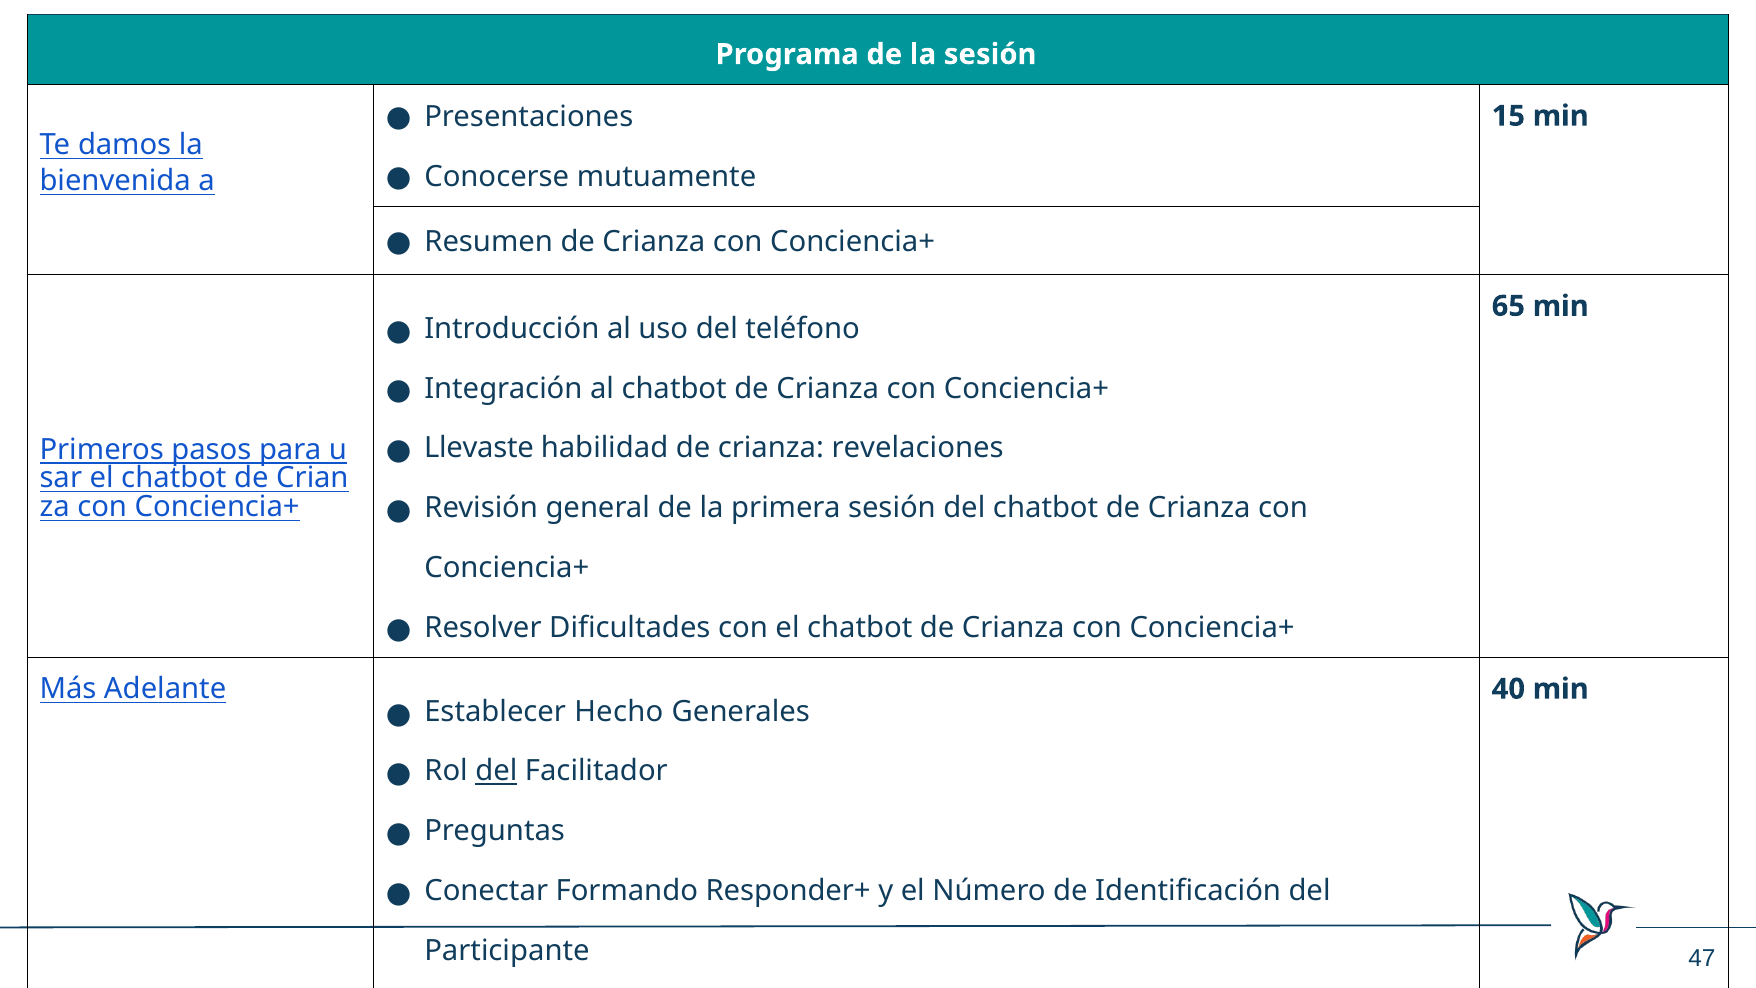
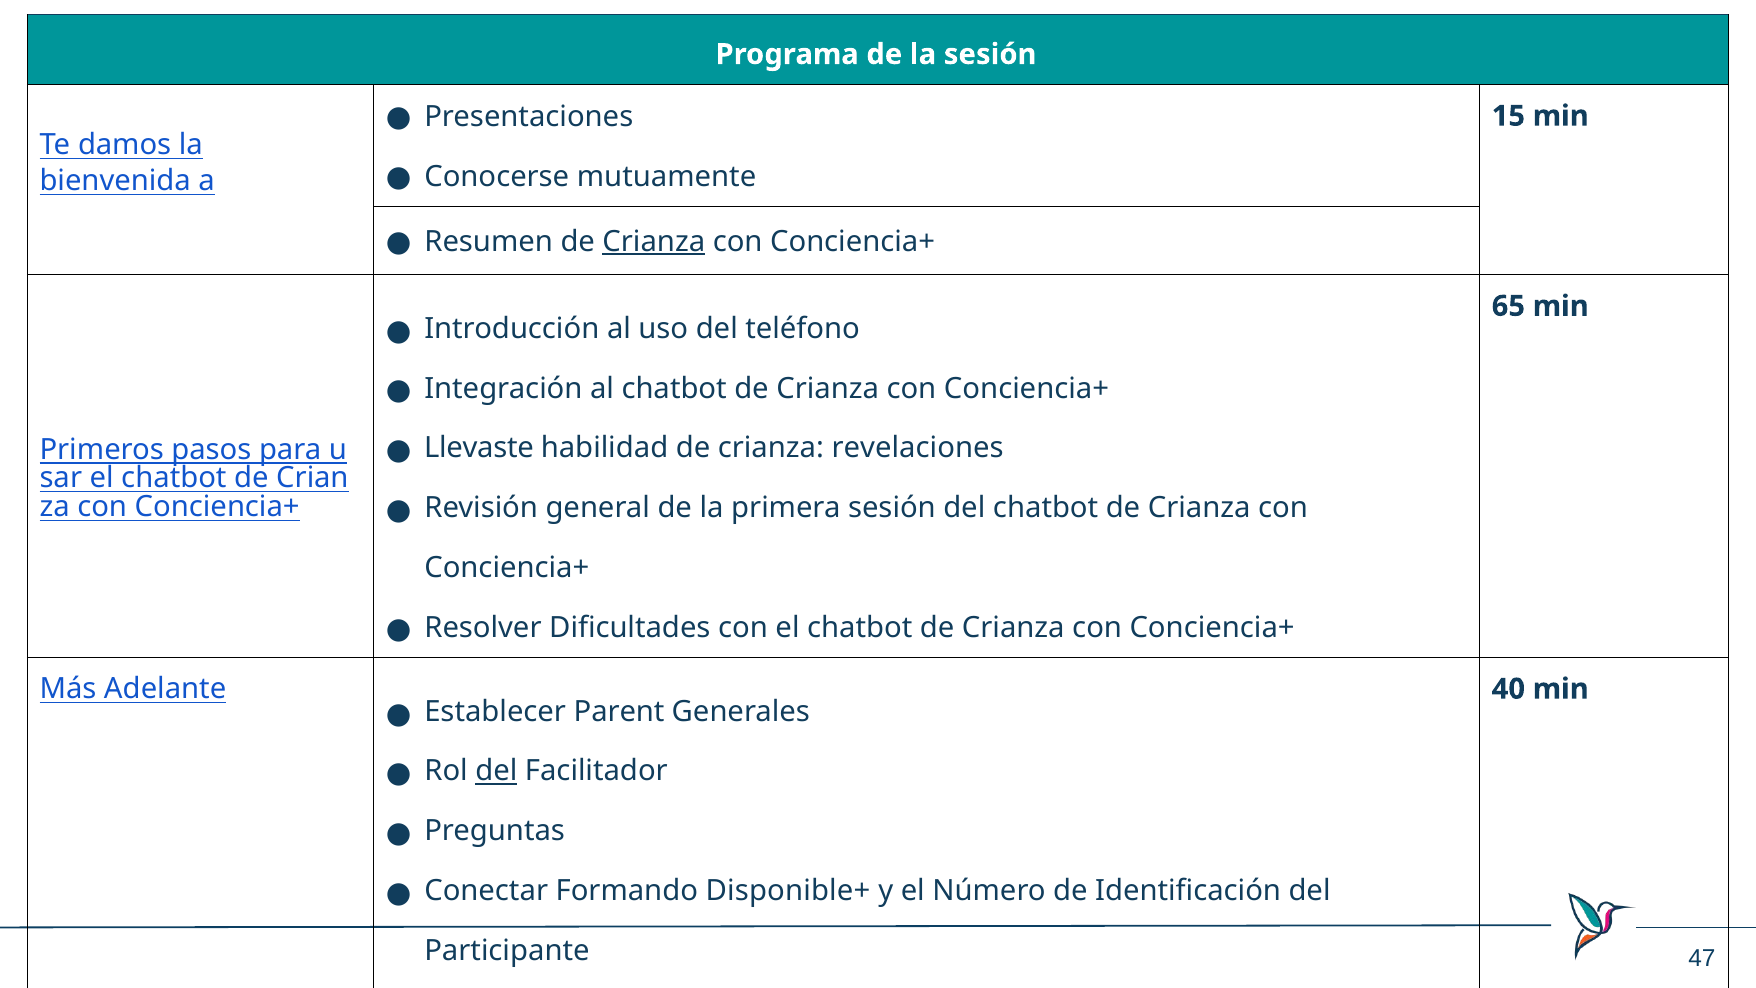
Crianza at (654, 242) underline: none -> present
Hecho: Hecho -> Parent
Responder+: Responder+ -> Disponible+
